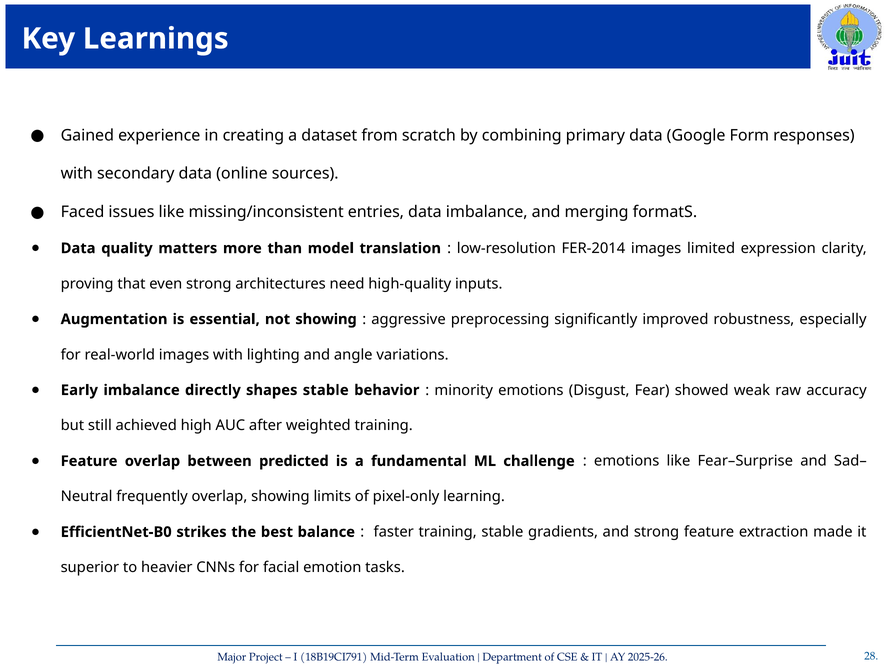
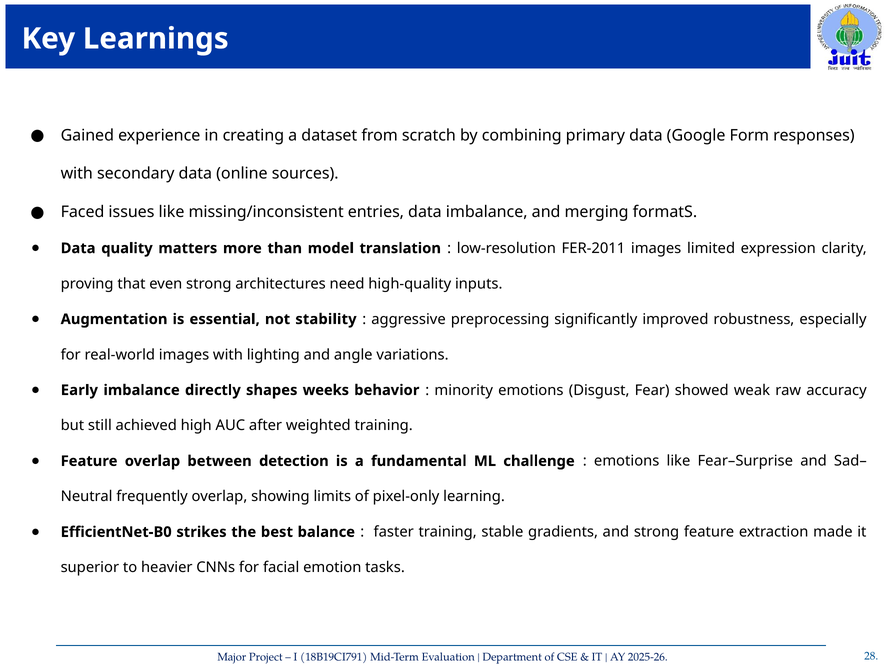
FER-2014: FER-2014 -> FER-2011
not showing: showing -> stability
shapes stable: stable -> weeks
predicted: predicted -> detection
